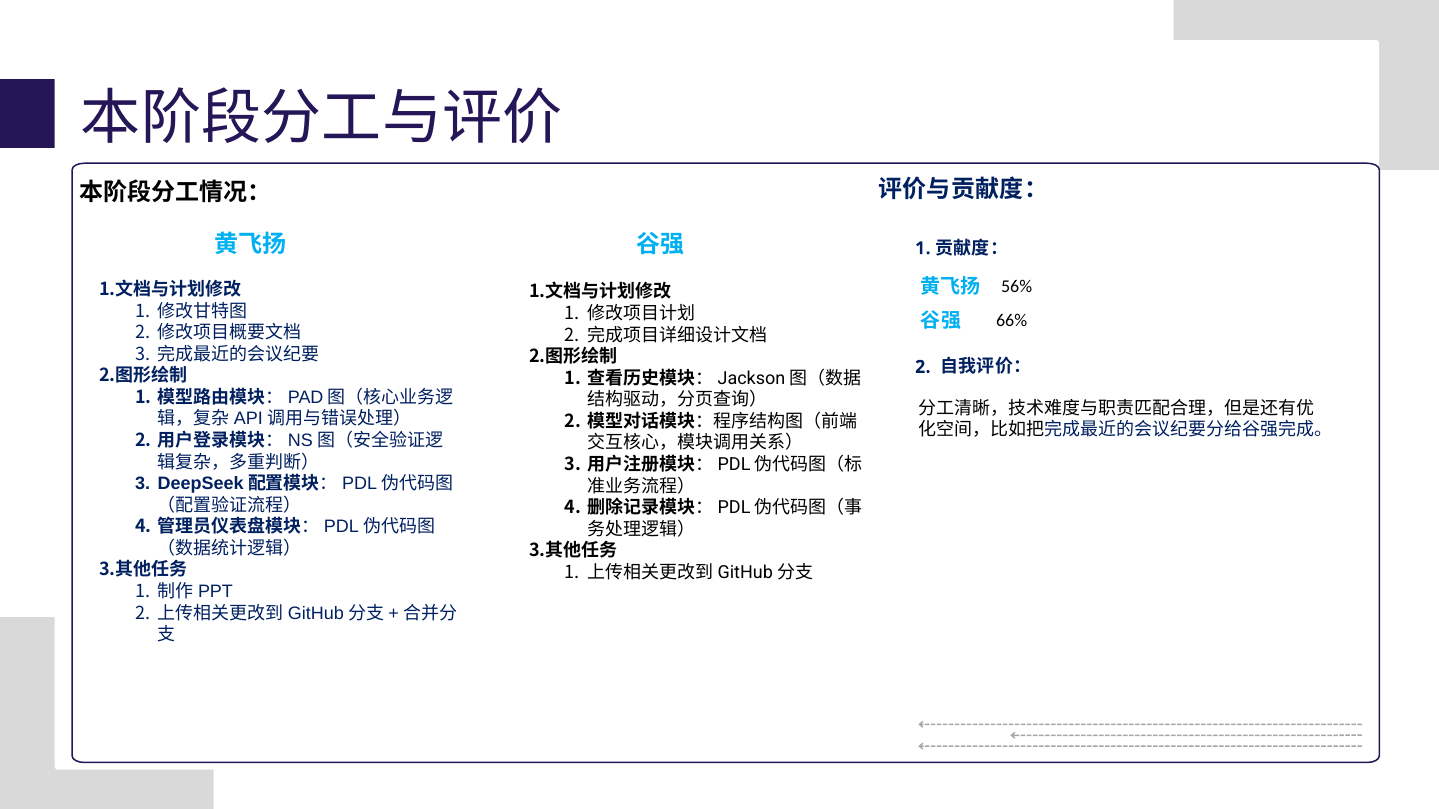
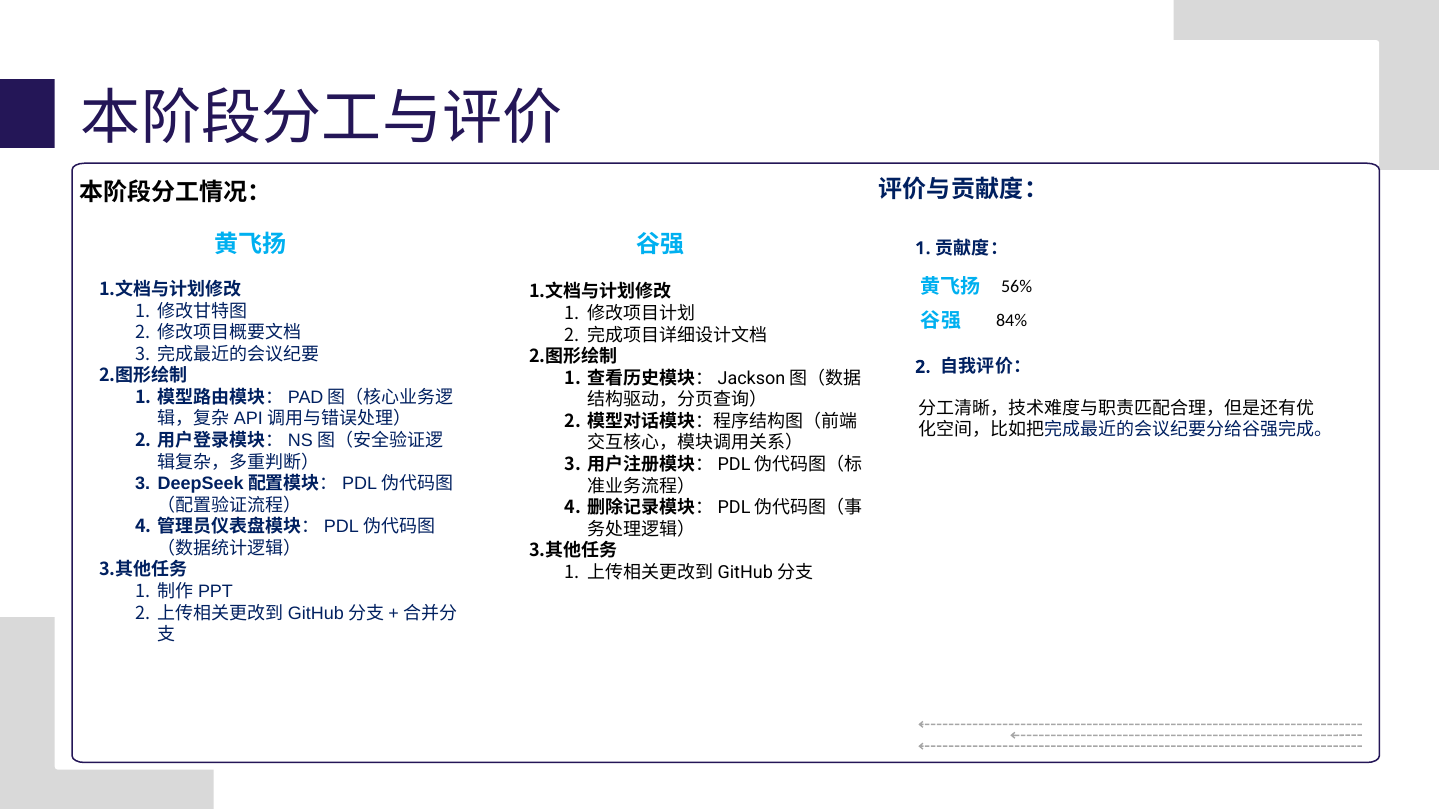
66%: 66% -> 84%
